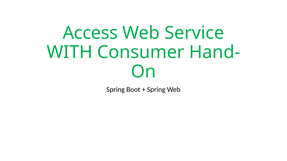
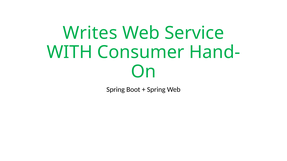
Access: Access -> Writes
